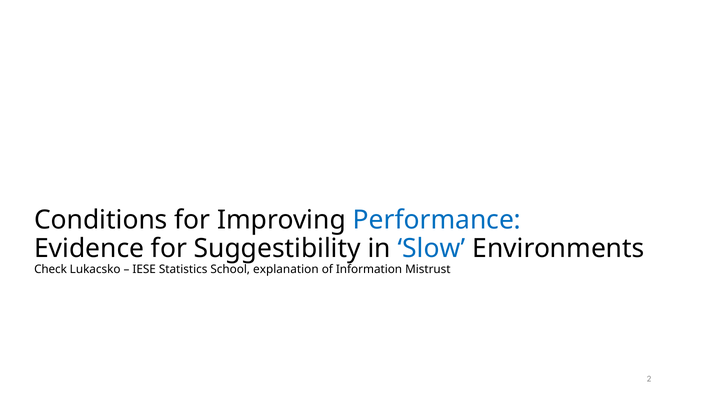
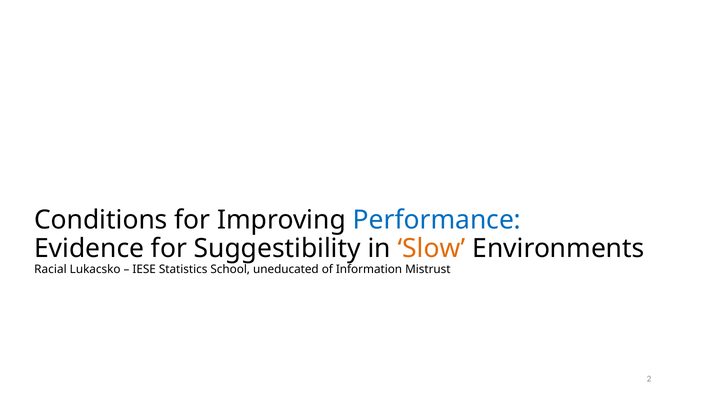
Slow colour: blue -> orange
Check: Check -> Racial
explanation: explanation -> uneducated
